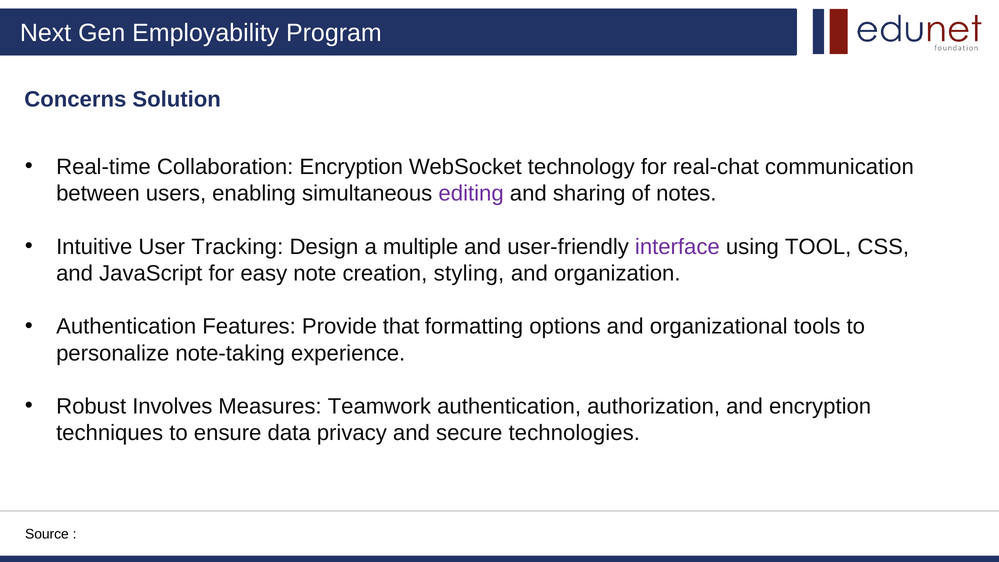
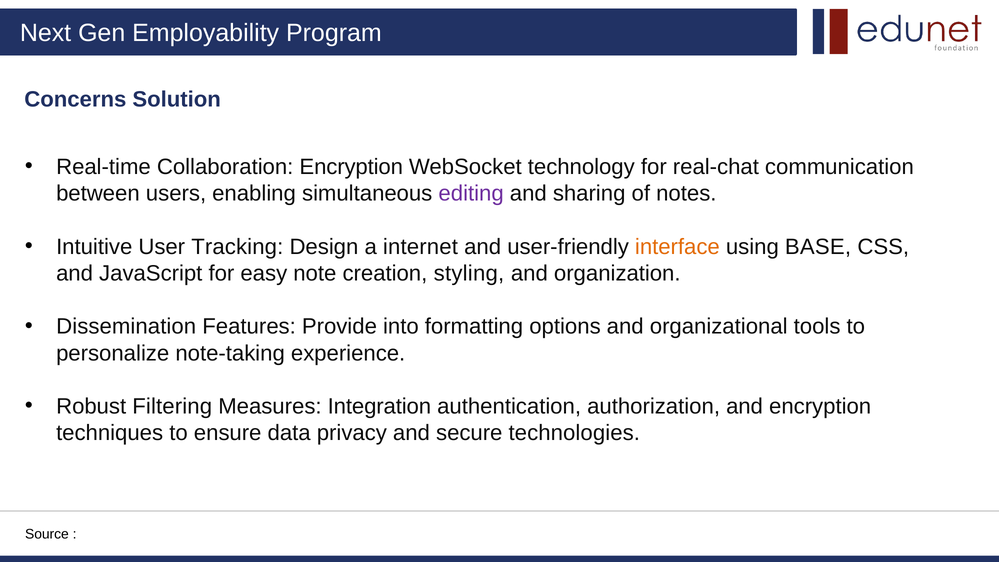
multiple: multiple -> internet
interface colour: purple -> orange
TOOL: TOOL -> BASE
Authentication at (126, 327): Authentication -> Dissemination
that: that -> into
Involves: Involves -> Filtering
Teamwork: Teamwork -> Integration
